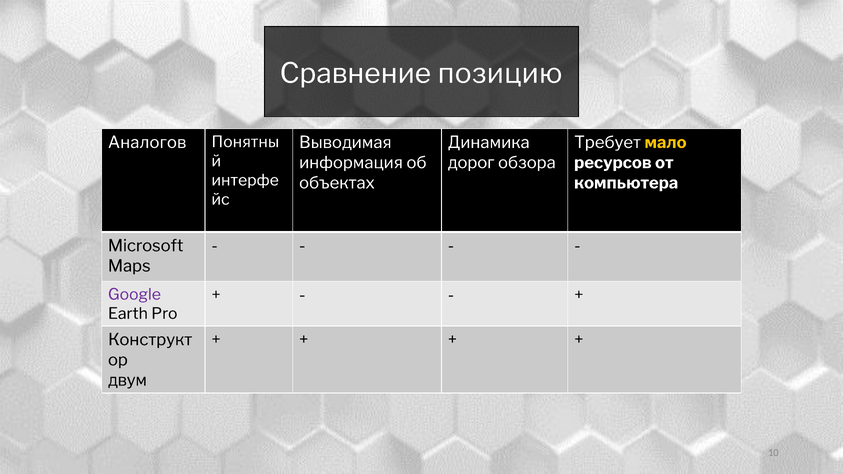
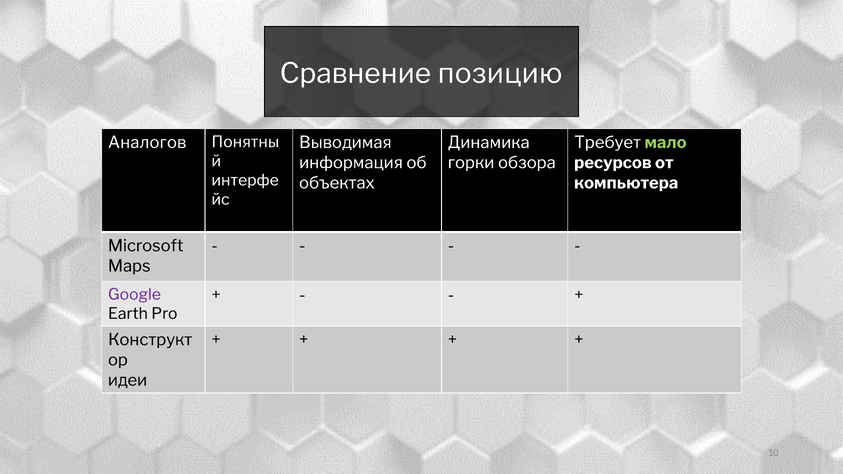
мало colour: yellow -> light green
дорог: дорог -> горки
двум: двум -> идеи
